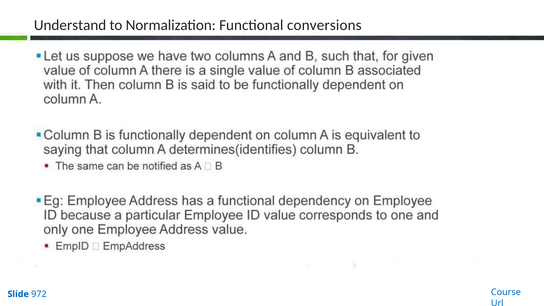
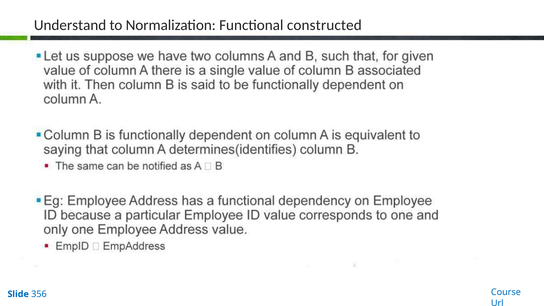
conversions: conversions -> constructed
972: 972 -> 356
